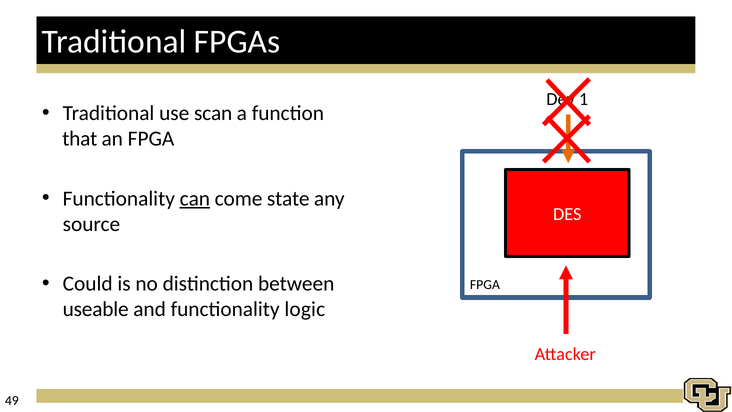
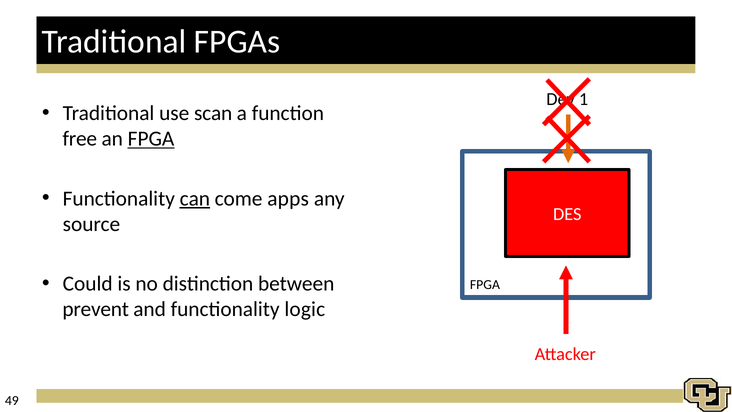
that: that -> free
FPGA at (151, 139) underline: none -> present
state: state -> apps
useable: useable -> prevent
